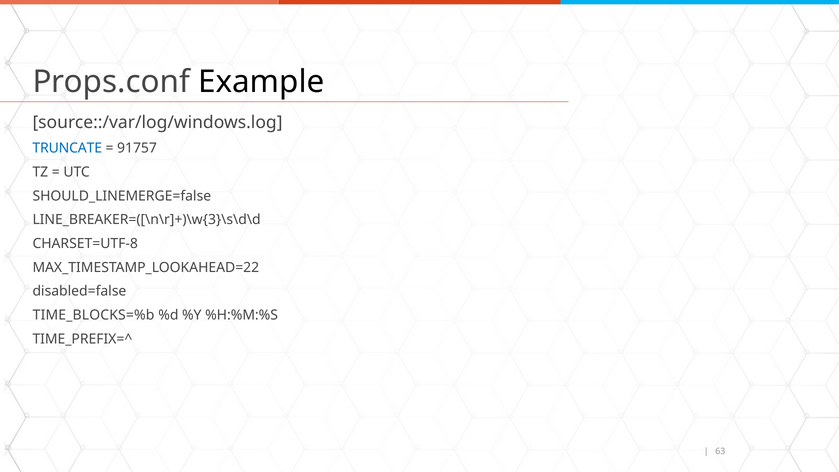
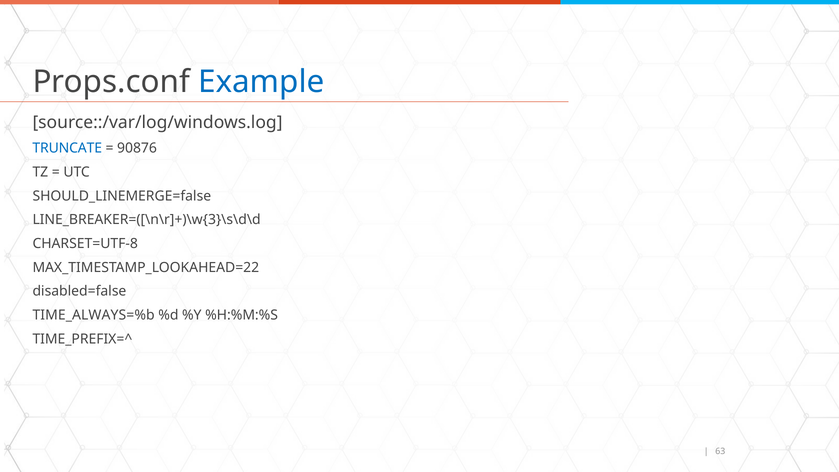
Example colour: black -> blue
91757: 91757 -> 90876
TIME_BLOCKS=%b: TIME_BLOCKS=%b -> TIME_ALWAYS=%b
